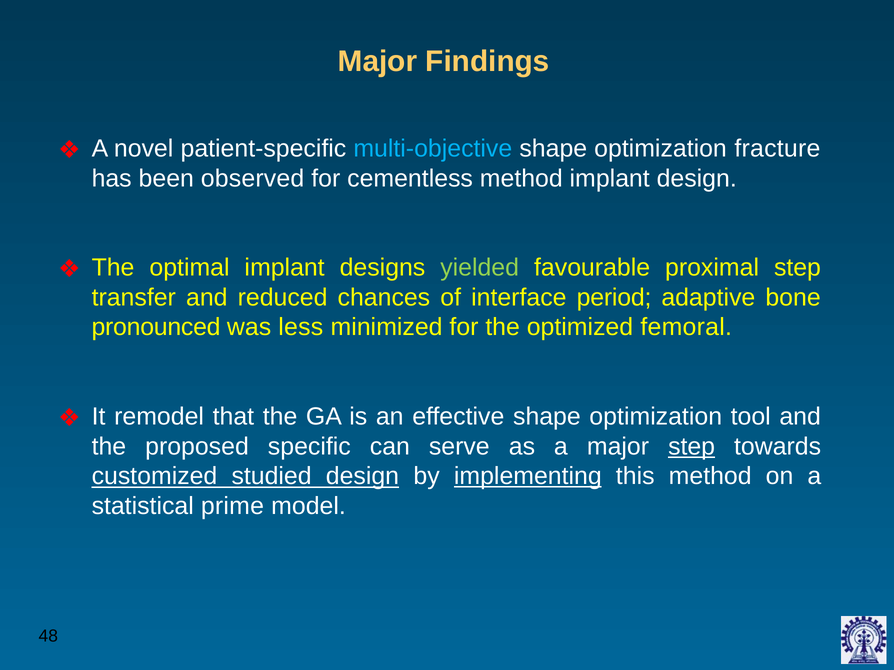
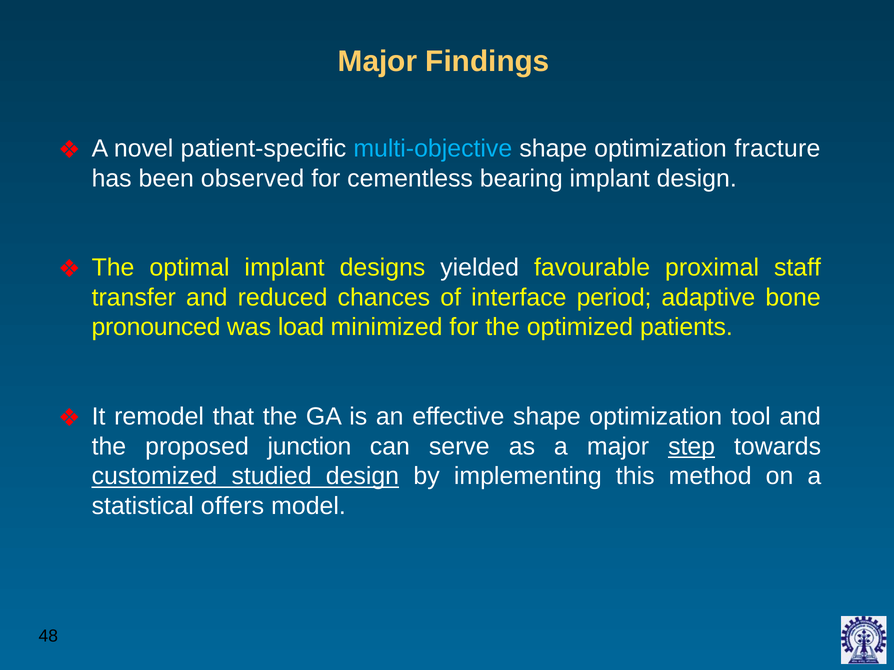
cementless method: method -> bearing
yielded colour: light green -> white
proximal step: step -> staff
less: less -> load
femoral: femoral -> patients
specific: specific -> junction
implementing underline: present -> none
prime: prime -> offers
